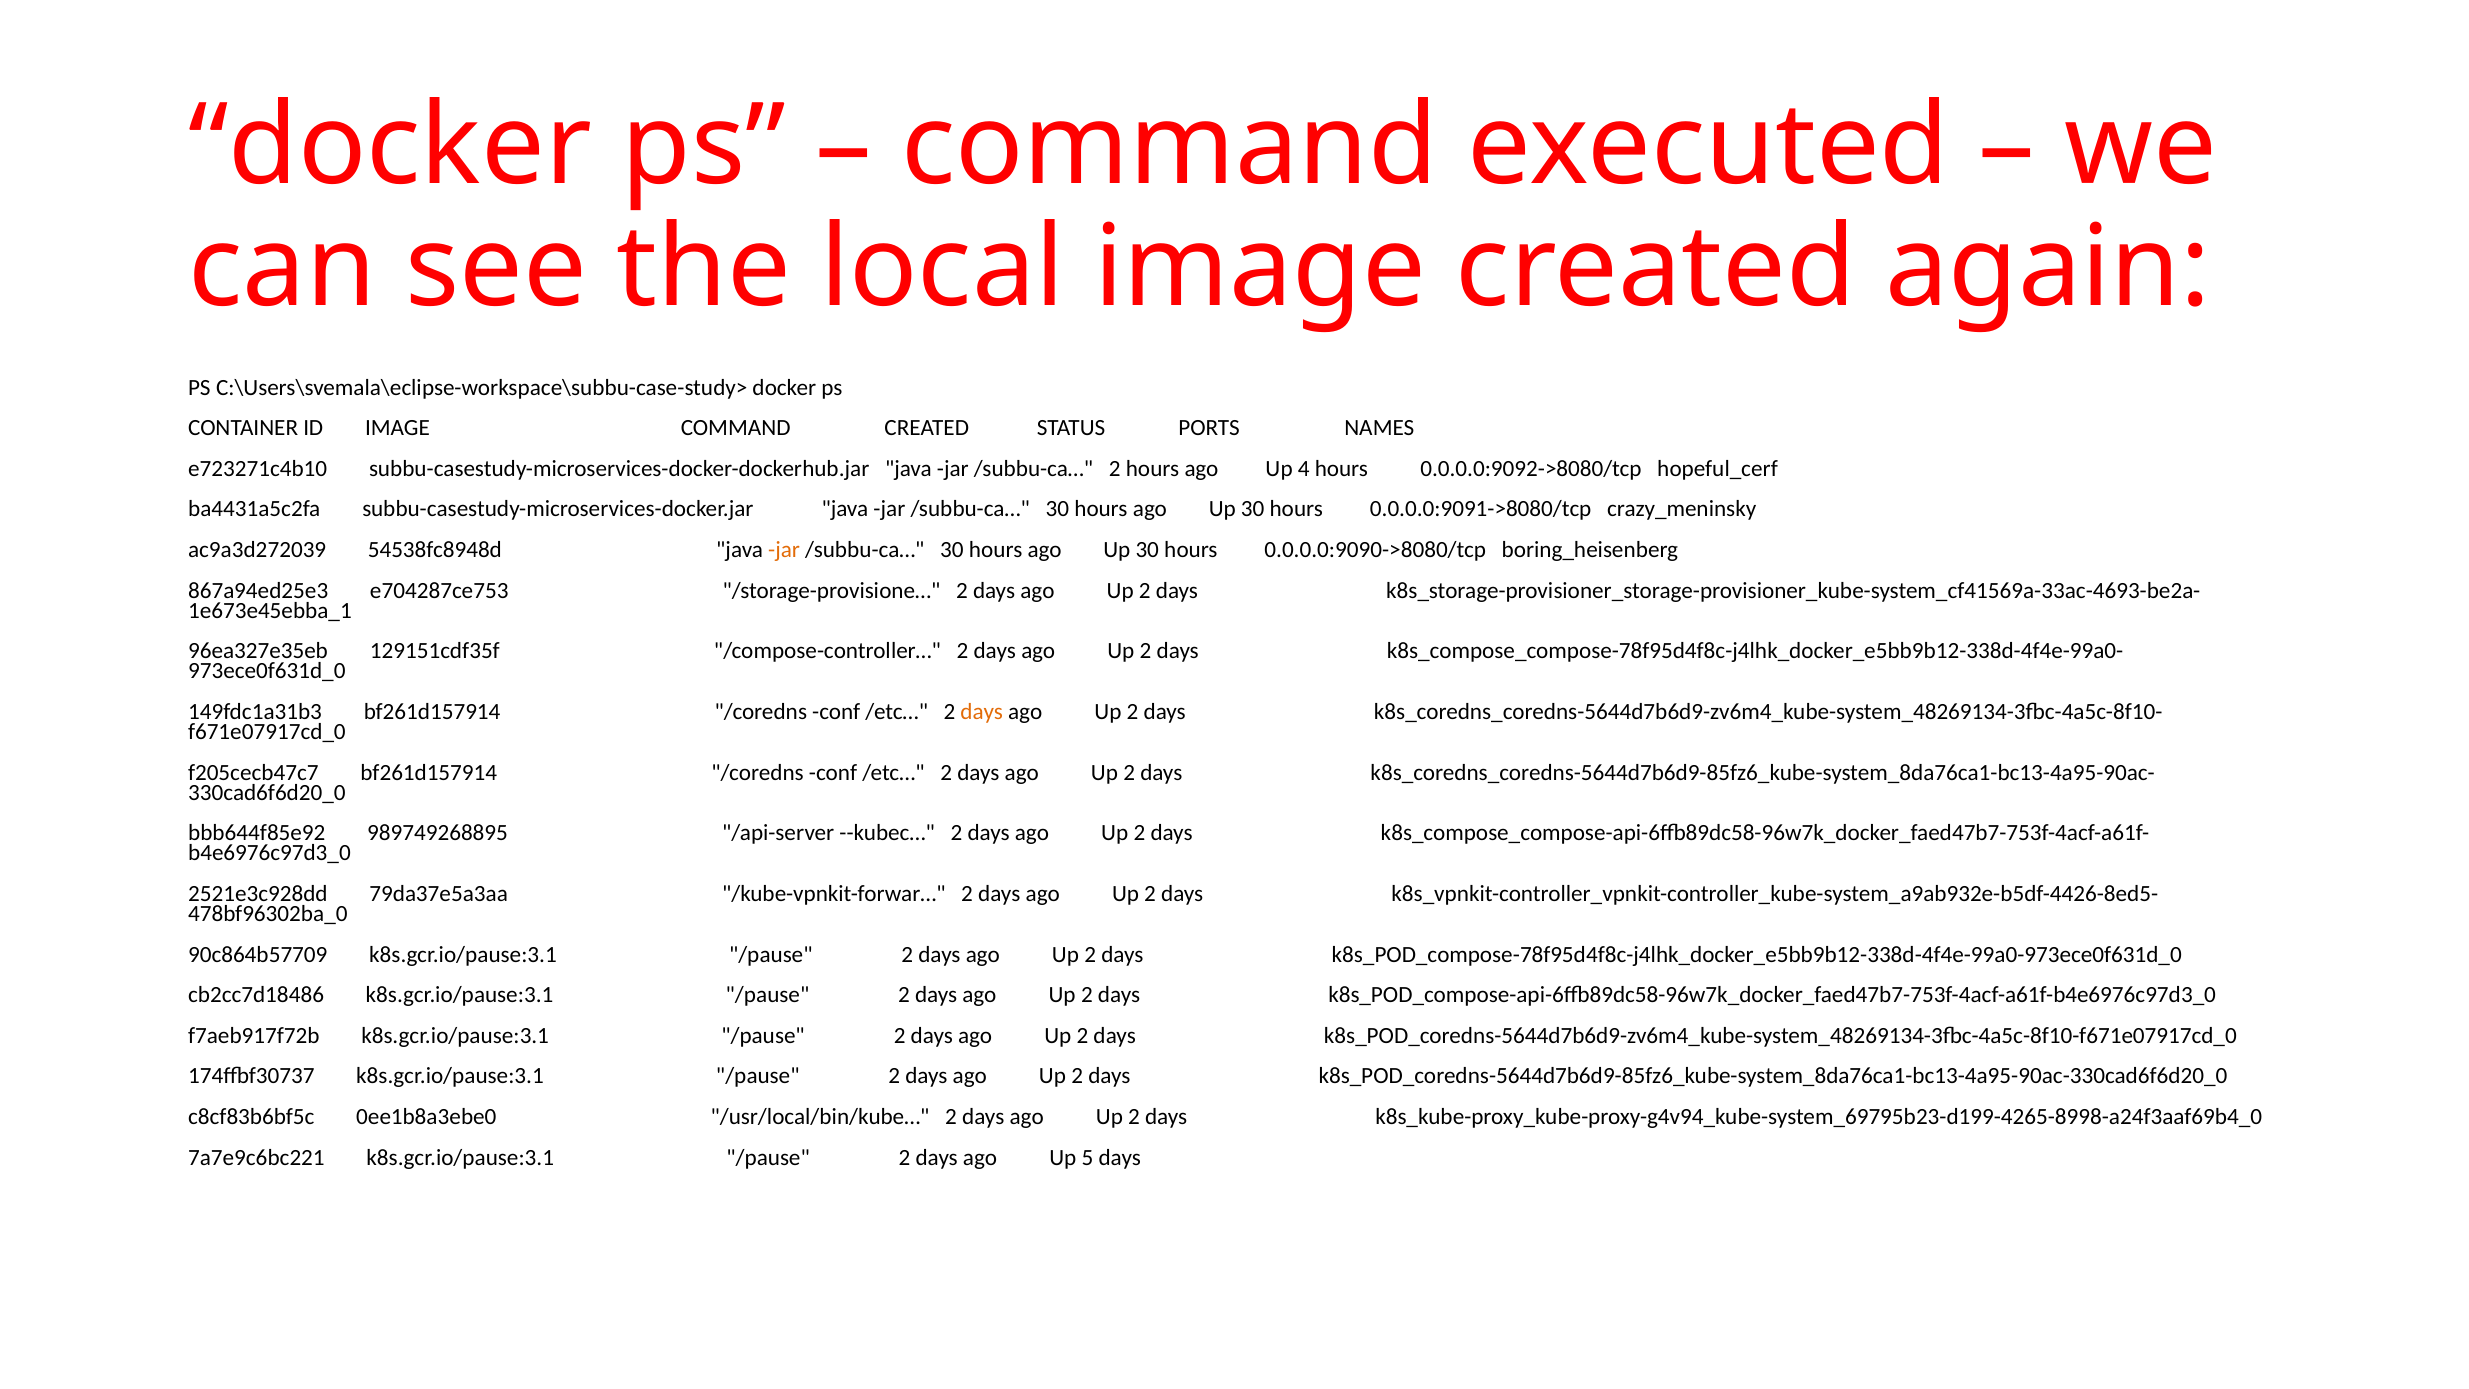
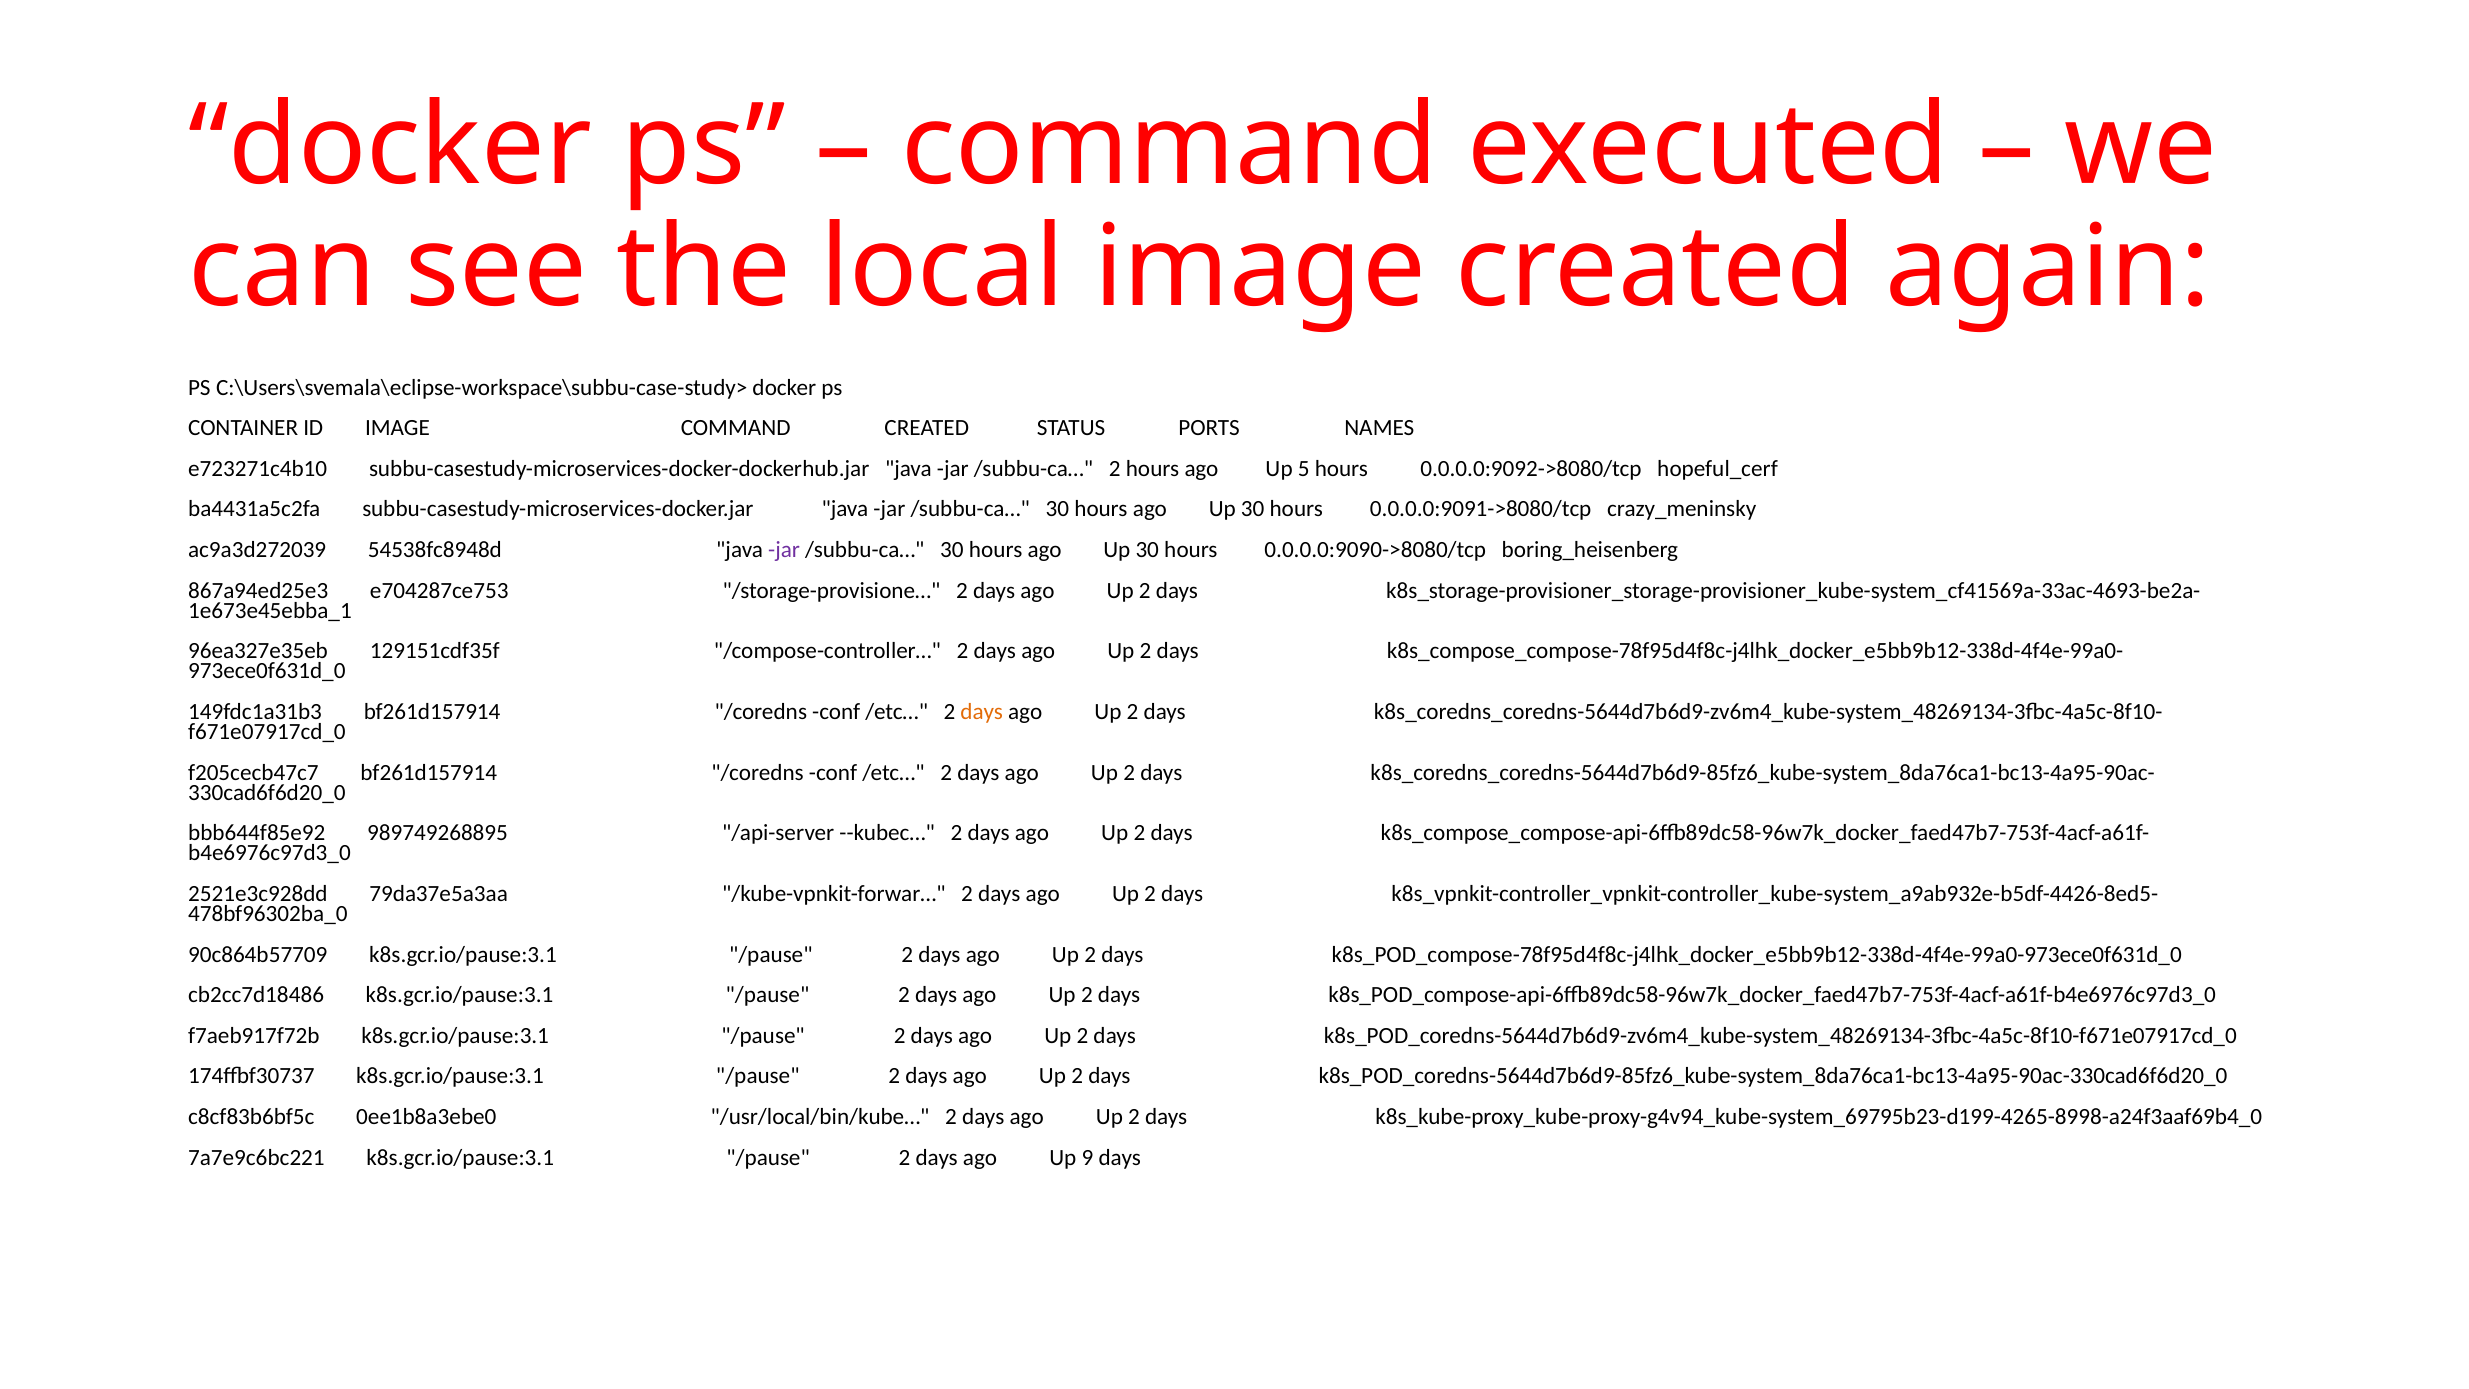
4: 4 -> 5
jar at (784, 550) colour: orange -> purple
5: 5 -> 9
